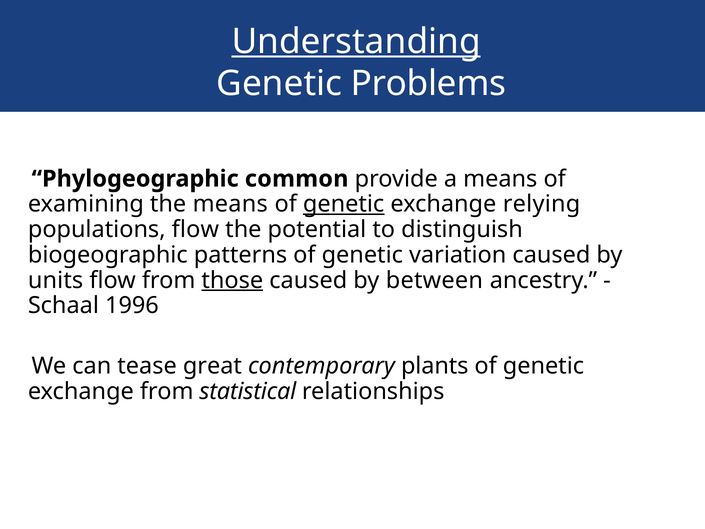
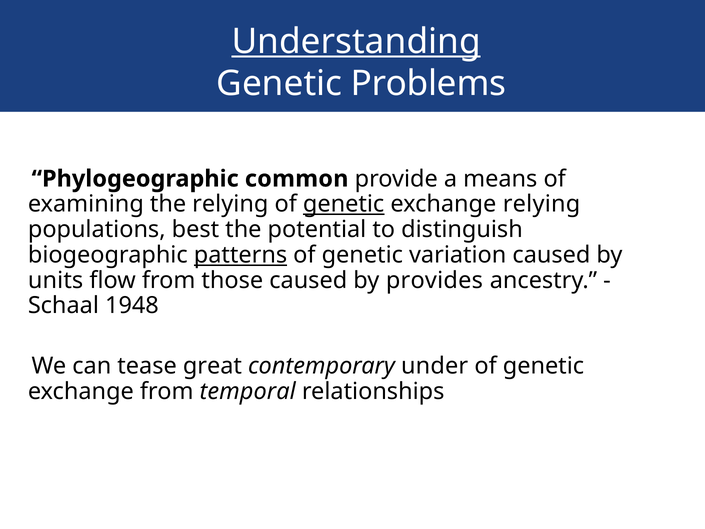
the means: means -> relying
populations flow: flow -> best
patterns underline: none -> present
those underline: present -> none
between: between -> provides
1996: 1996 -> 1948
plants: plants -> under
statistical: statistical -> temporal
